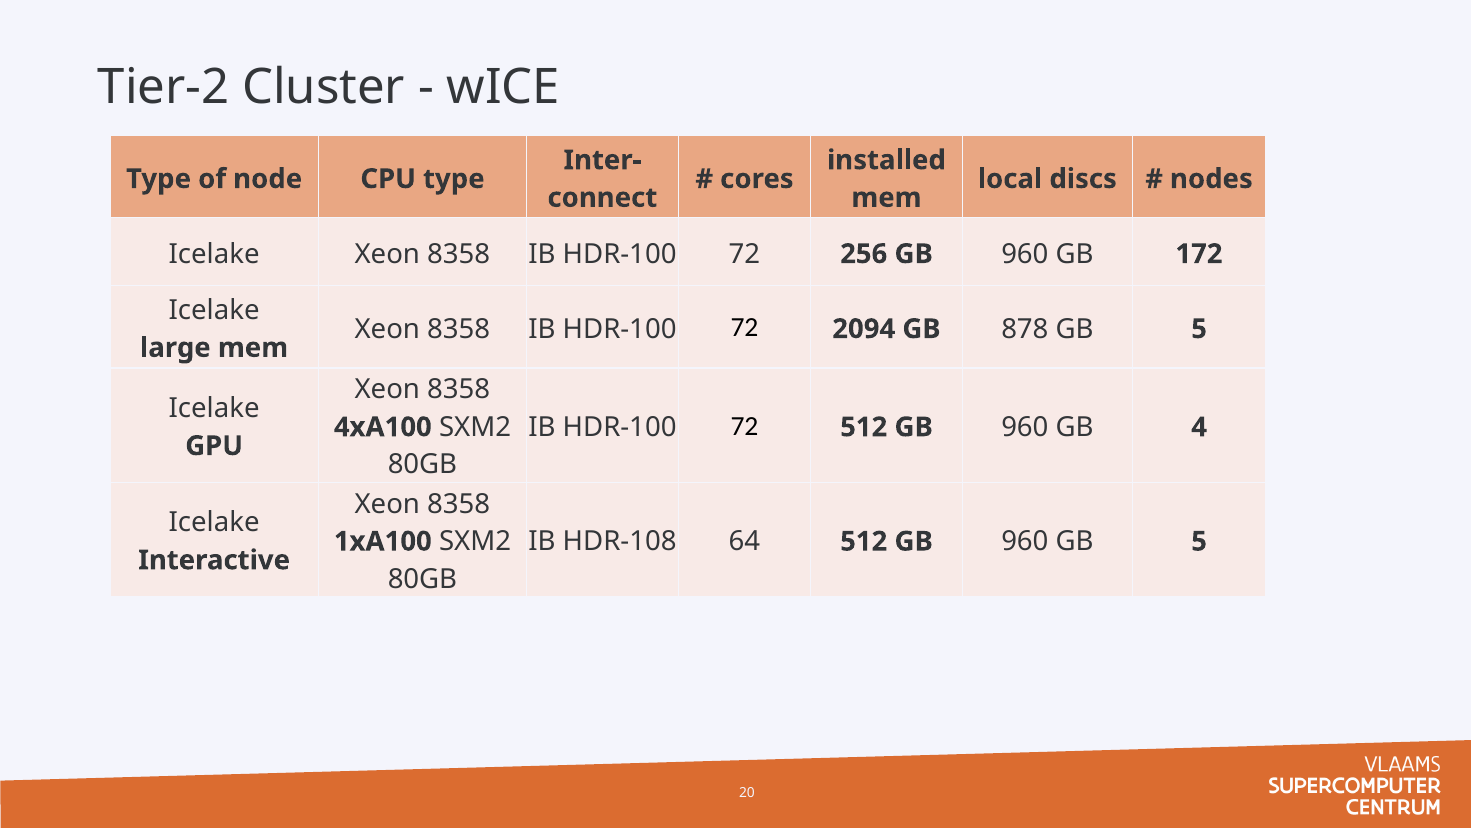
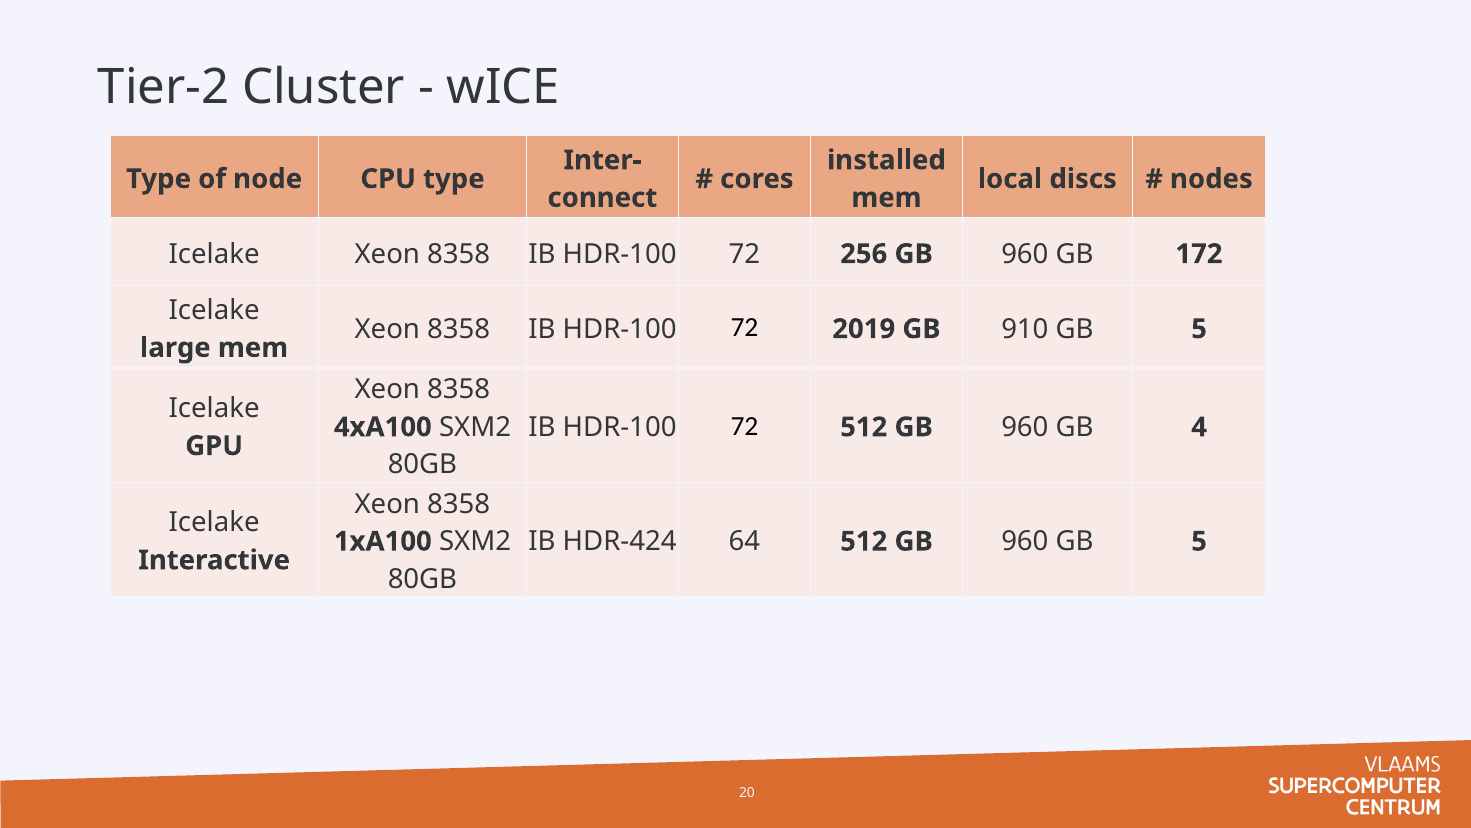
2094: 2094 -> 2019
878: 878 -> 910
HDR-108: HDR-108 -> HDR-424
